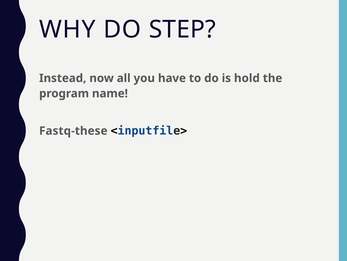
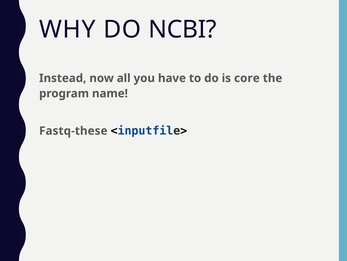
STEP: STEP -> NCBI
hold: hold -> core
